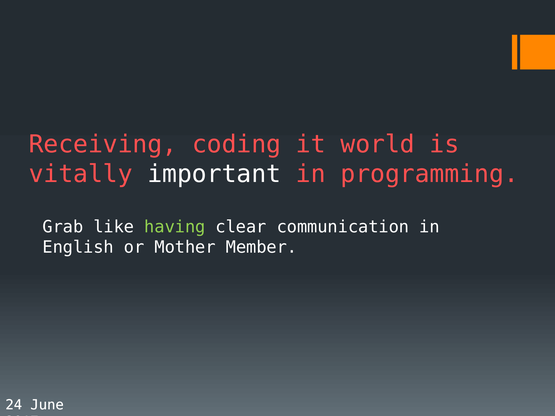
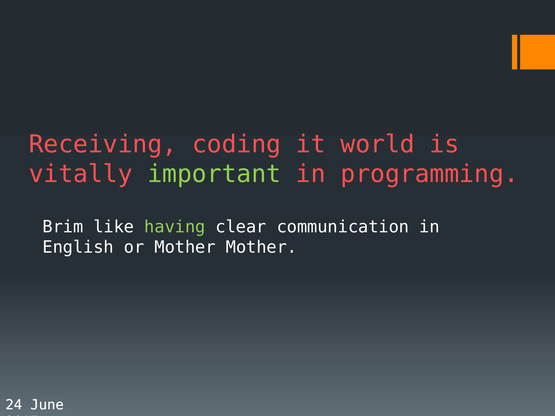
important colour: white -> light green
Grab: Grab -> Brim
Mother Member: Member -> Mother
